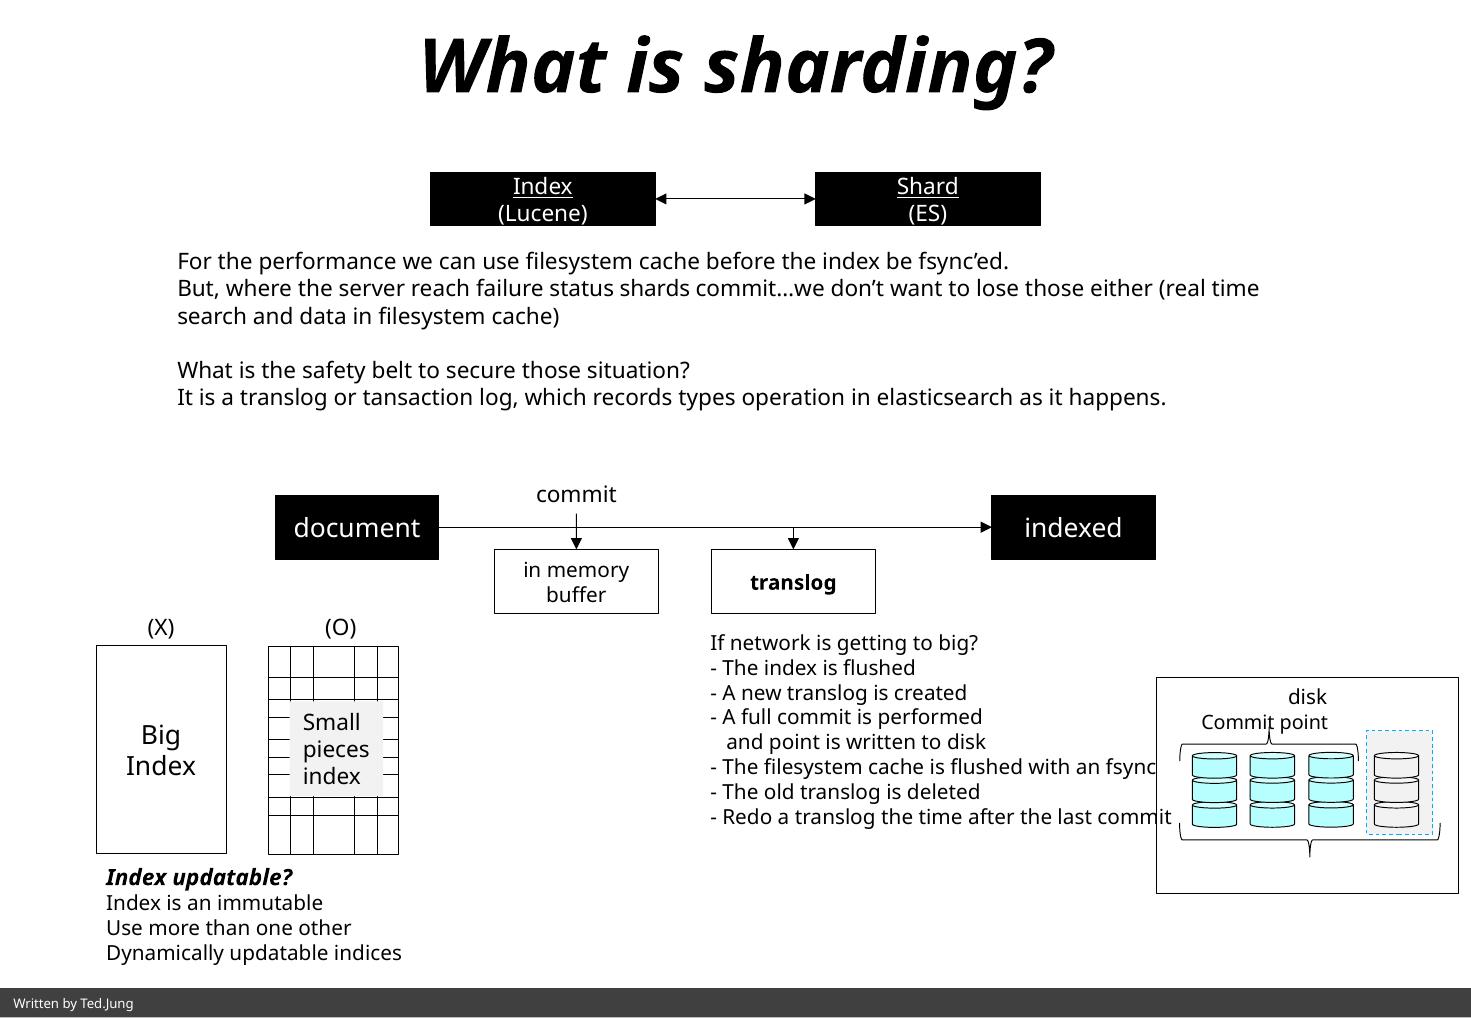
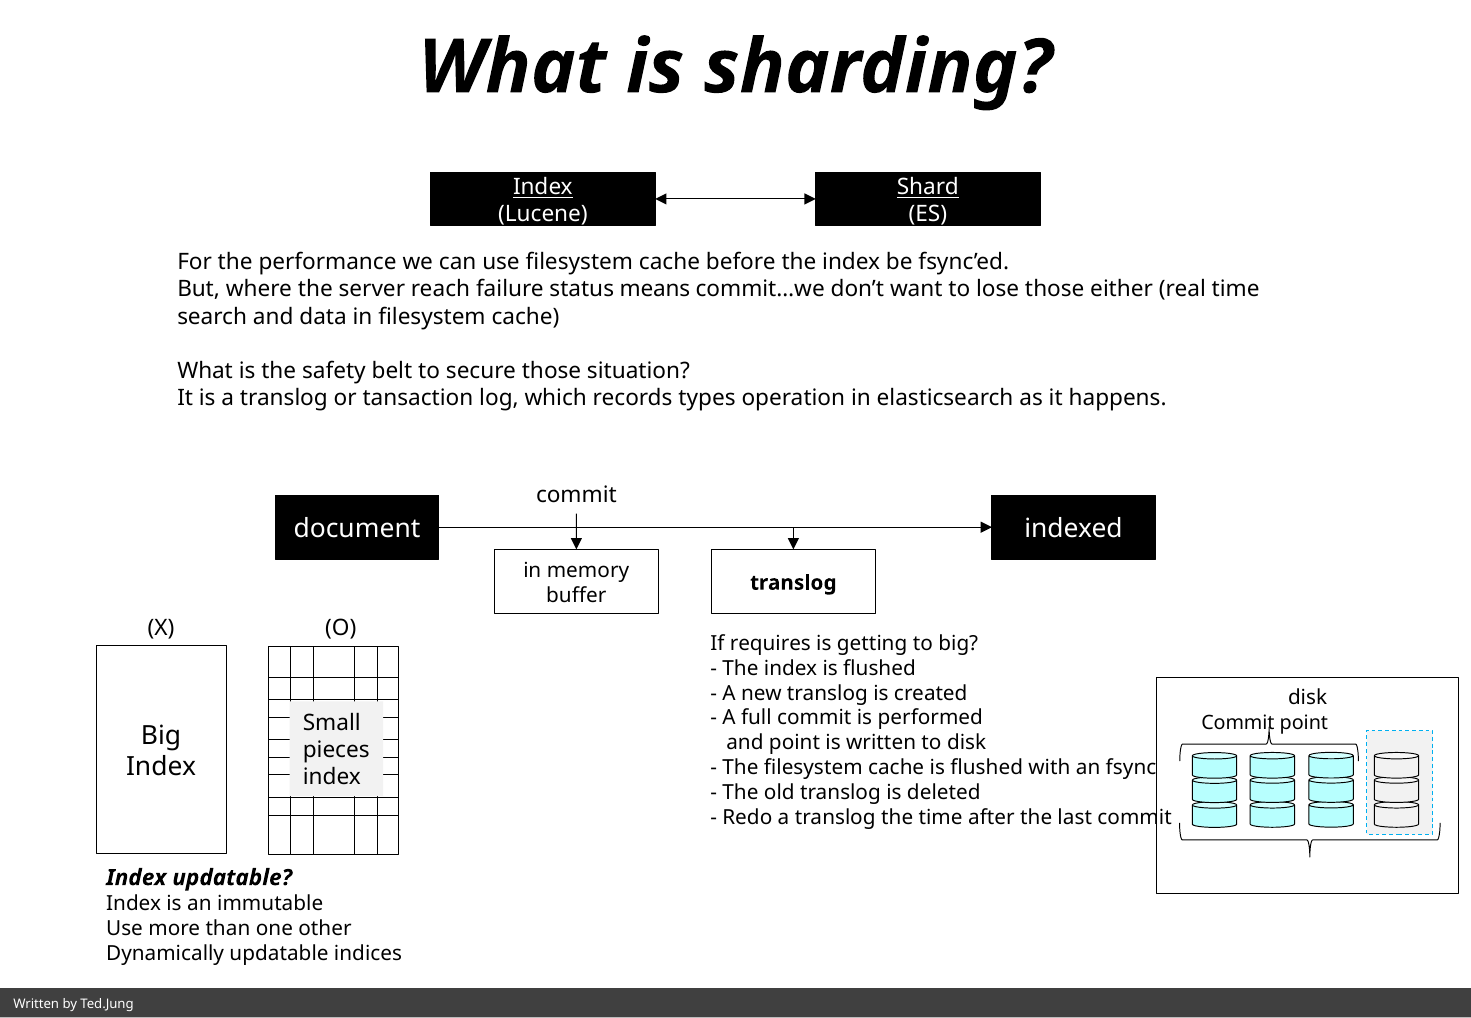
shards: shards -> means
network: network -> requires
